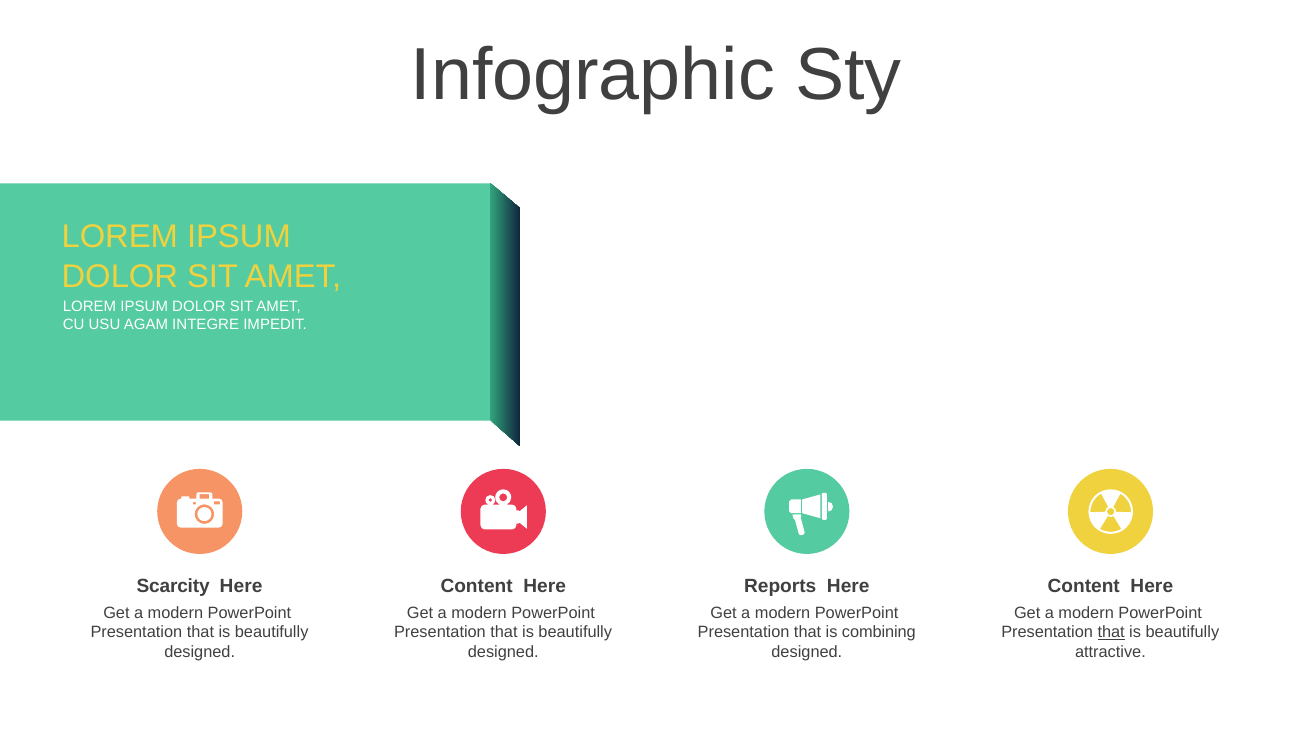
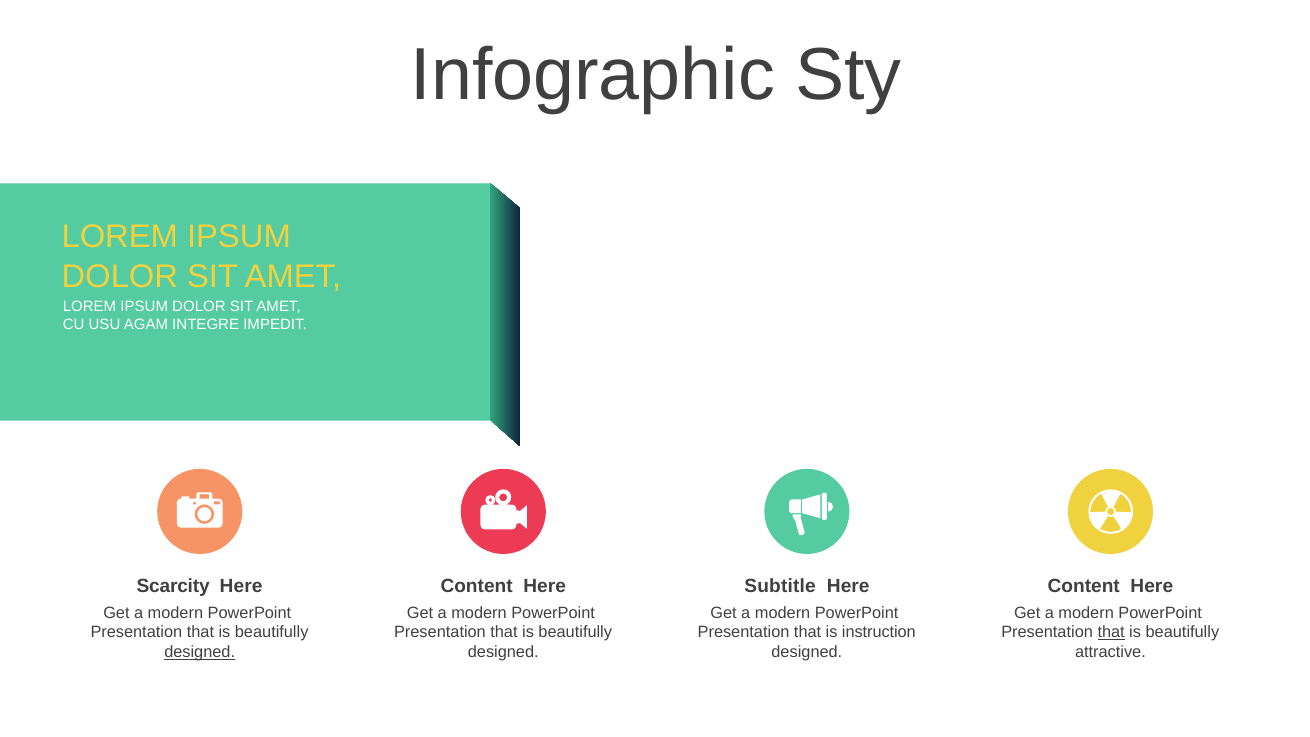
Reports: Reports -> Subtitle
combining: combining -> instruction
designed at (200, 652) underline: none -> present
